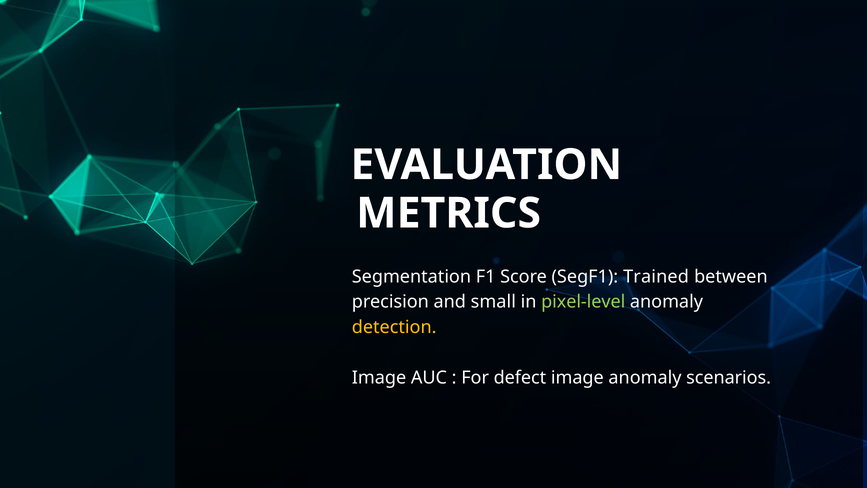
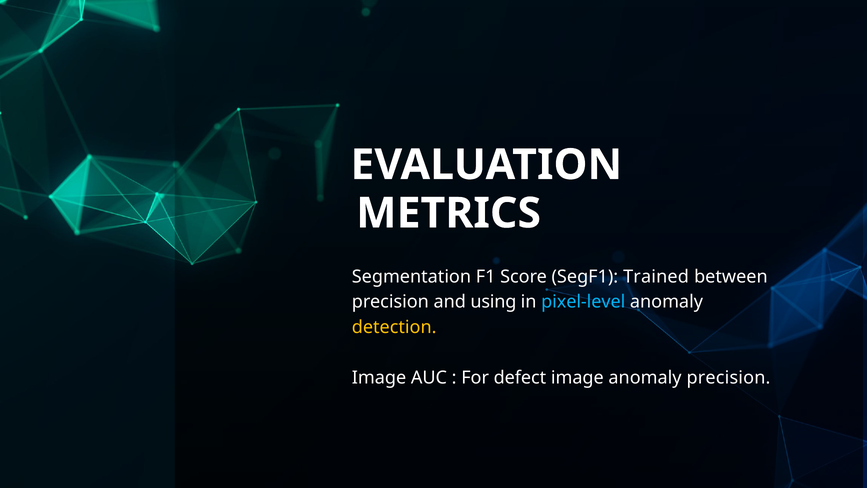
small: small -> using
pixel-level colour: light green -> light blue
anomaly scenarios: scenarios -> precision
